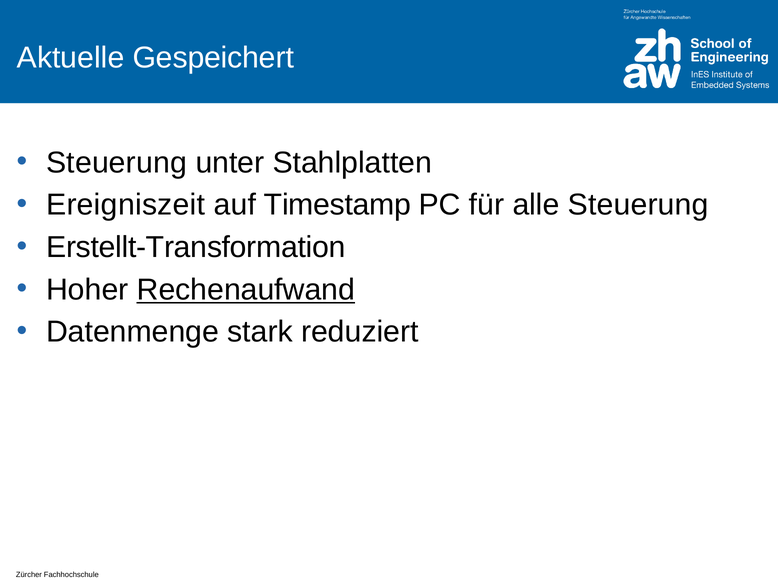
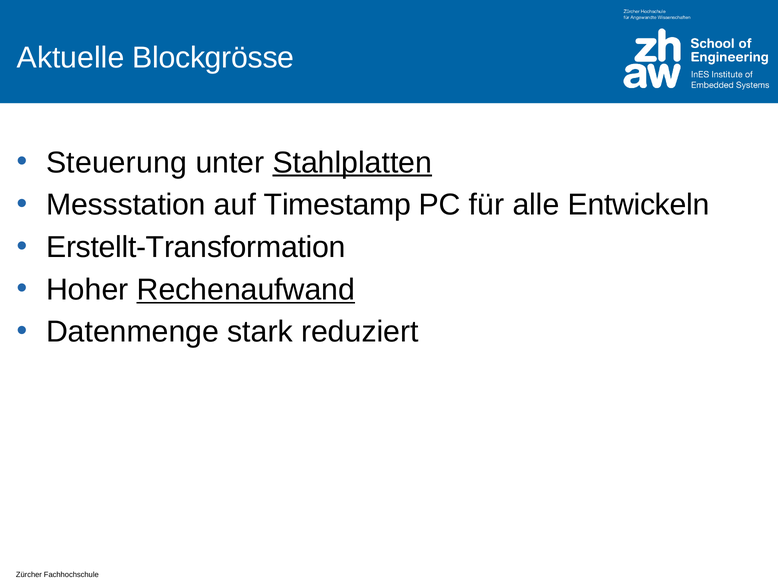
Gespeichert: Gespeichert -> Blockgrösse
Stahlplatten underline: none -> present
Ereigniszeit: Ereigniszeit -> Messstation
alle Steuerung: Steuerung -> Entwickeln
